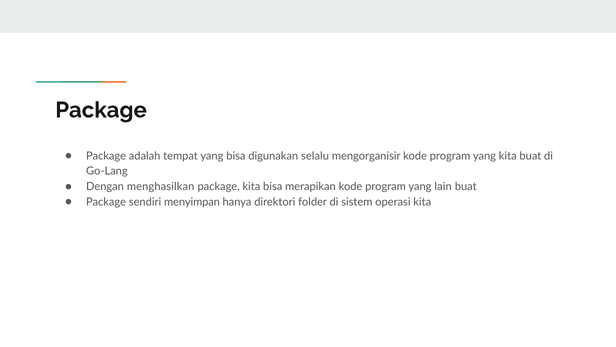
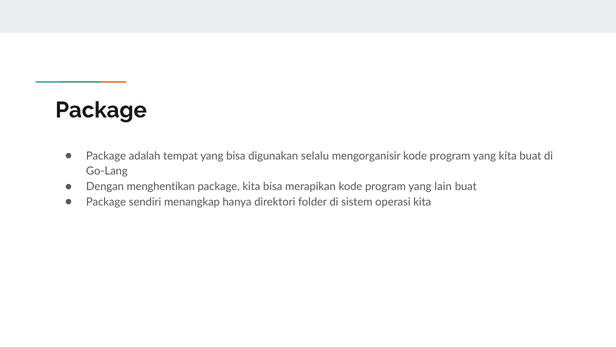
menghasilkan: menghasilkan -> menghentikan
menyimpan: menyimpan -> menangkap
